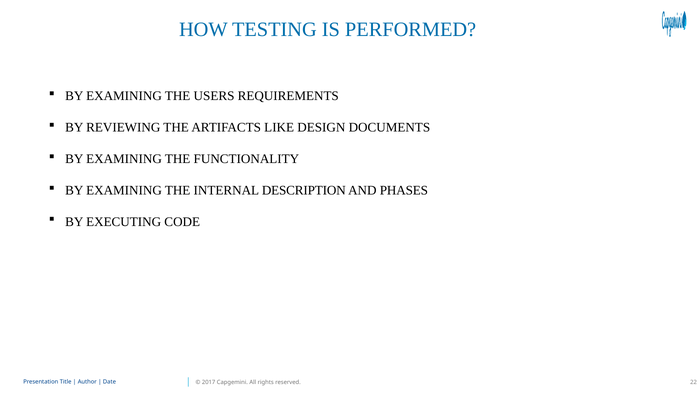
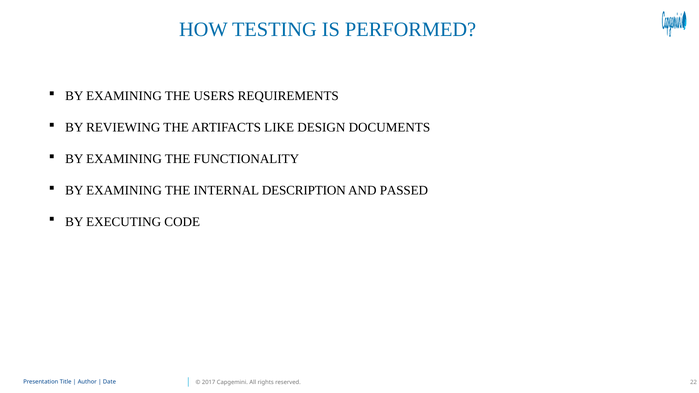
PHASES: PHASES -> PASSED
